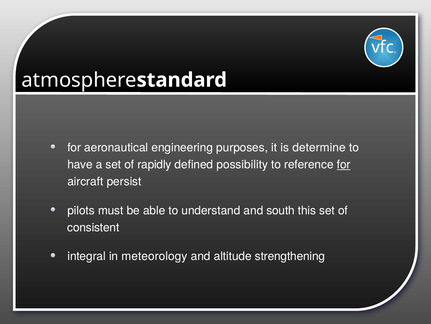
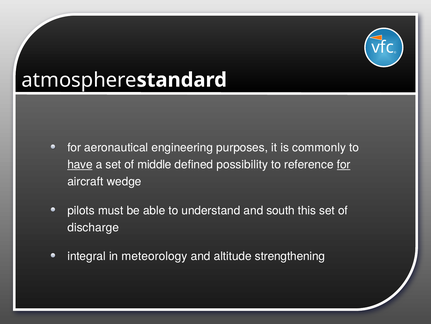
determine: determine -> commonly
have underline: none -> present
rapidly: rapidly -> middle
persist: persist -> wedge
consistent: consistent -> discharge
